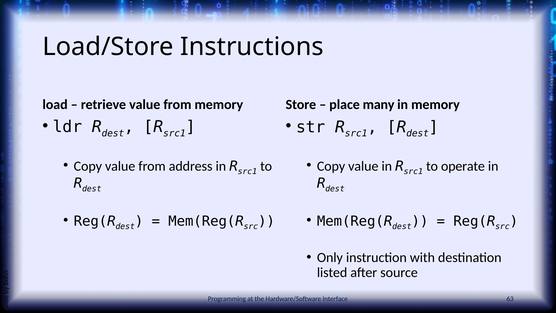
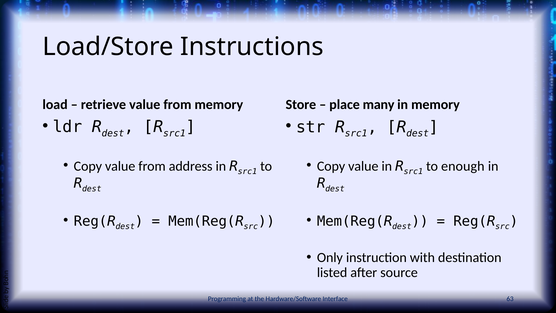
operate: operate -> enough
